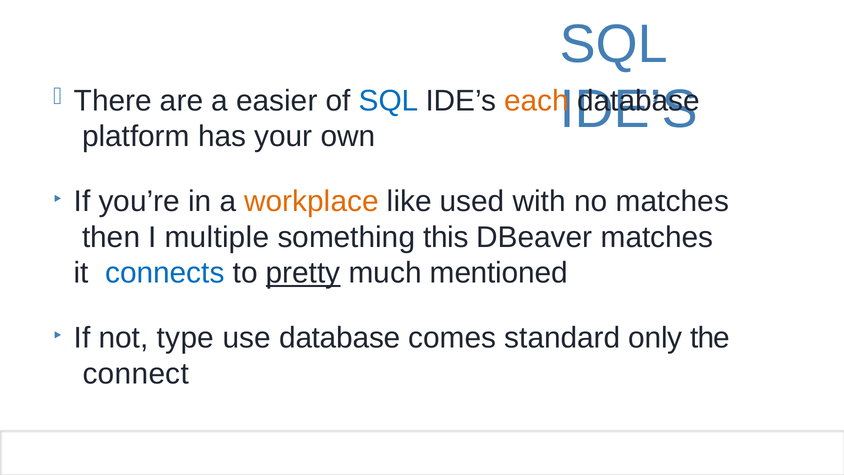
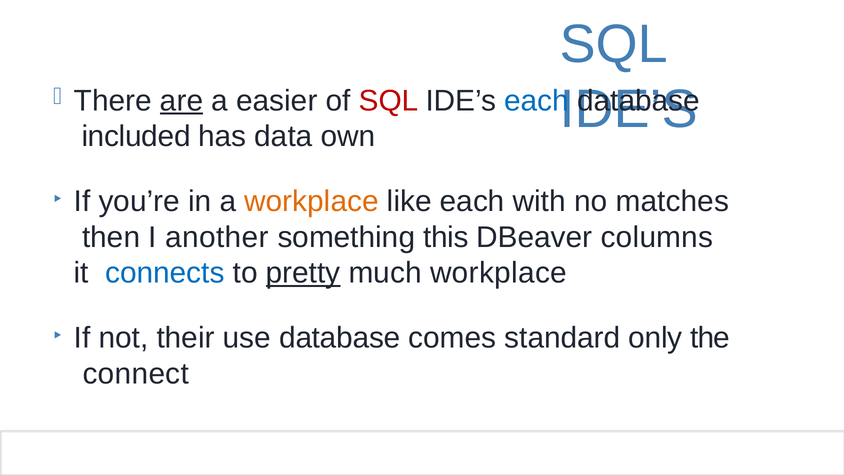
are underline: none -> present
SQL at (389, 101) colour: blue -> red
each at (537, 101) colour: orange -> blue
platform: platform -> included
your: your -> data
like used: used -> each
multiple: multiple -> another
DBeaver matches: matches -> columns
much mentioned: mentioned -> workplace
type: type -> their
